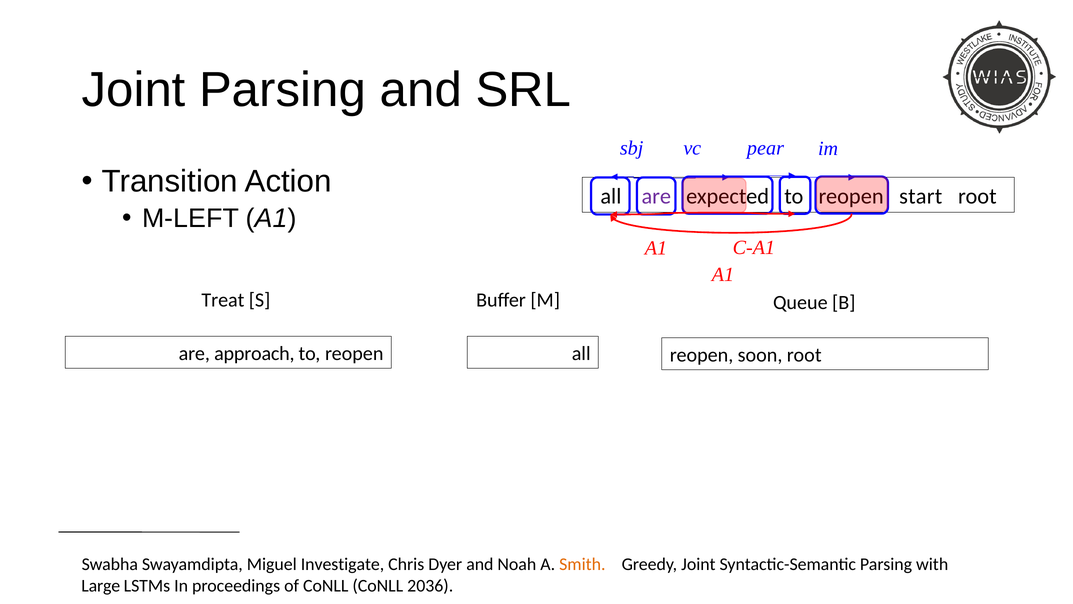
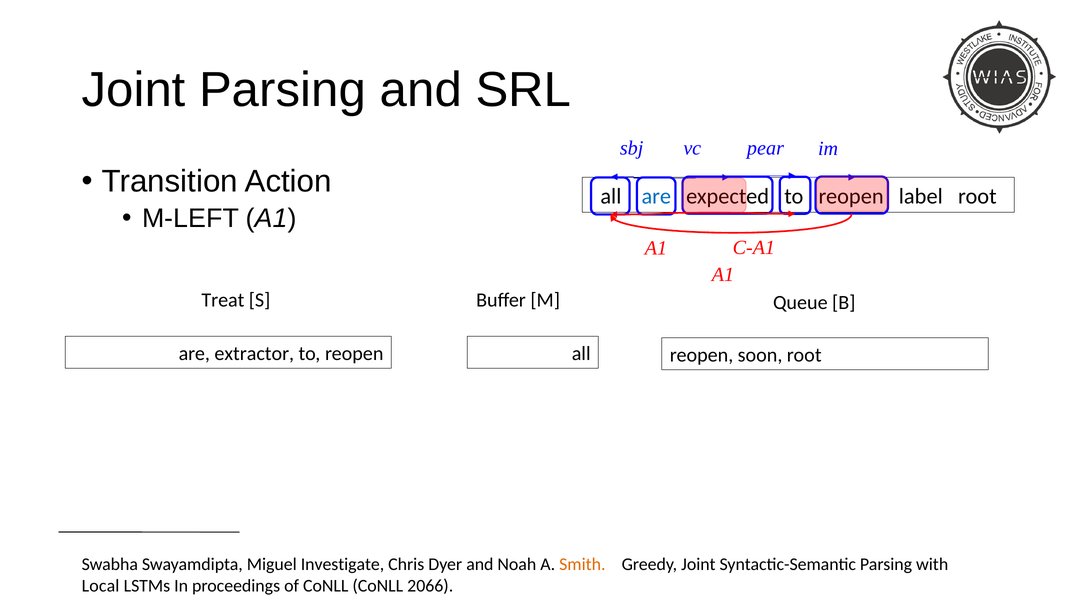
are at (656, 196) colour: purple -> blue
start: start -> label
approach: approach -> extractor
Large: Large -> Local
2036: 2036 -> 2066
